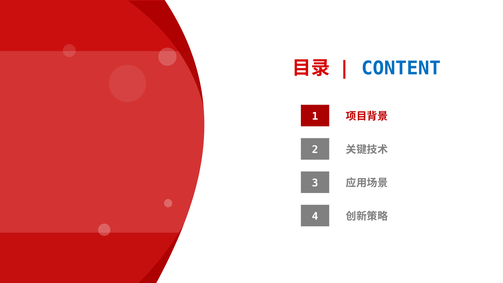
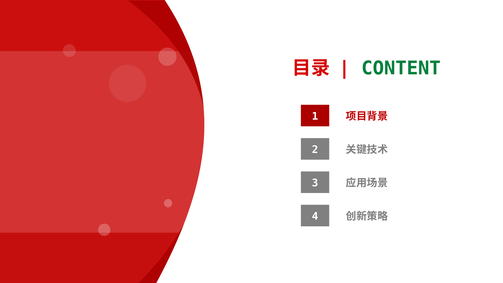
CONTENT colour: blue -> green
